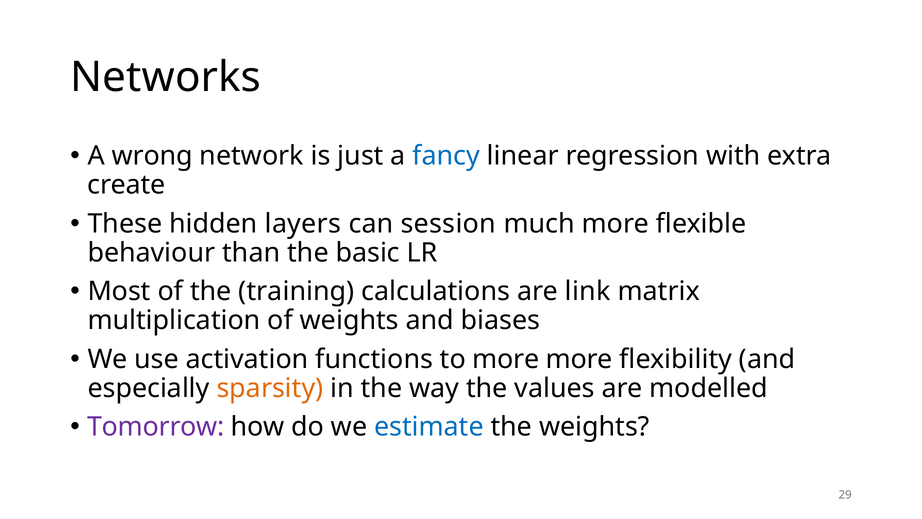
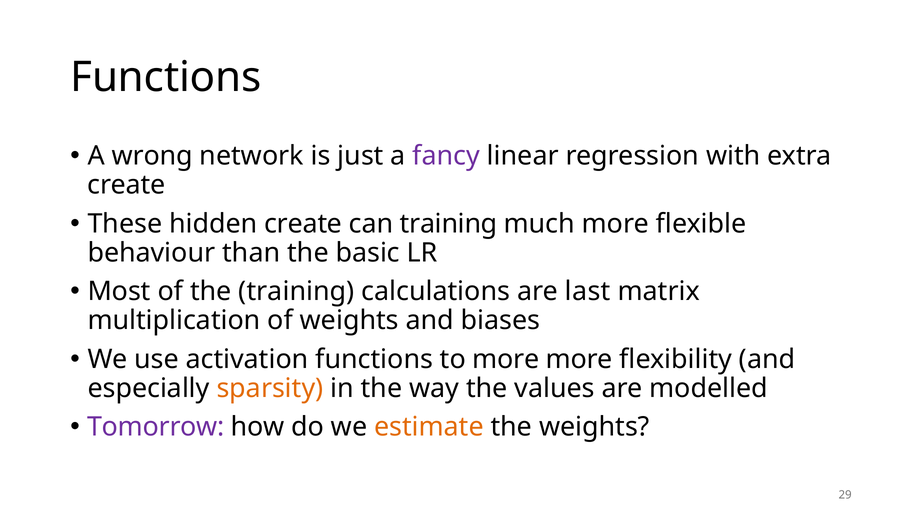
Networks at (166, 77): Networks -> Functions
fancy colour: blue -> purple
hidden layers: layers -> create
can session: session -> training
link: link -> last
estimate colour: blue -> orange
